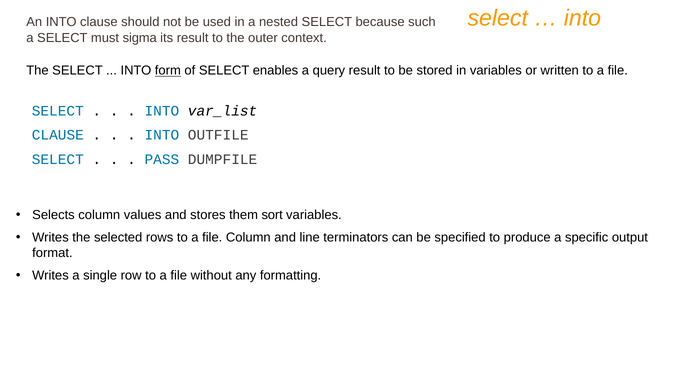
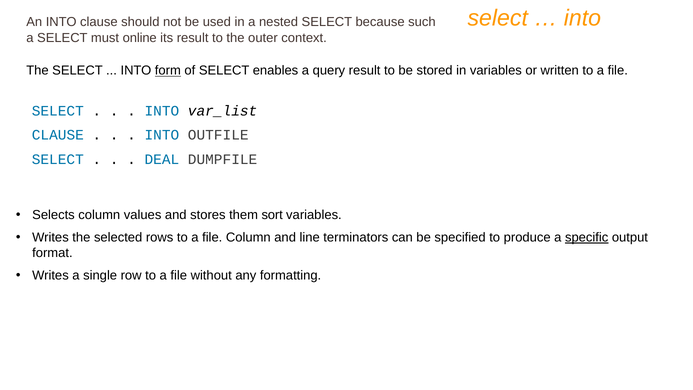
sigma: sigma -> online
PASS: PASS -> DEAL
specific underline: none -> present
